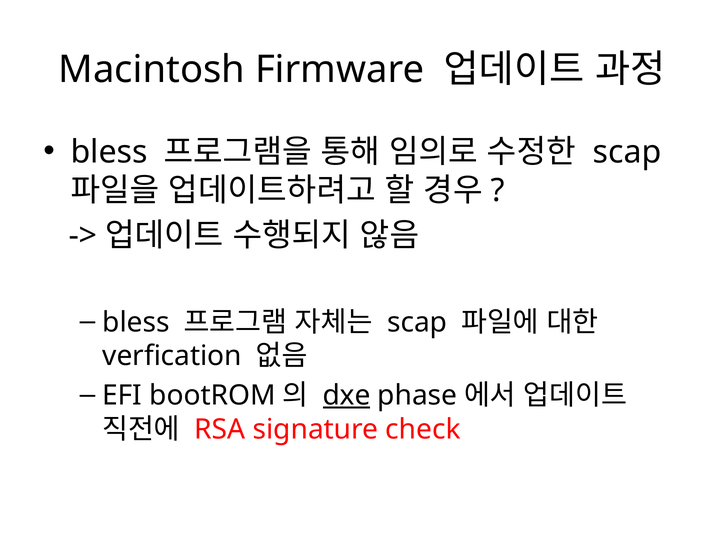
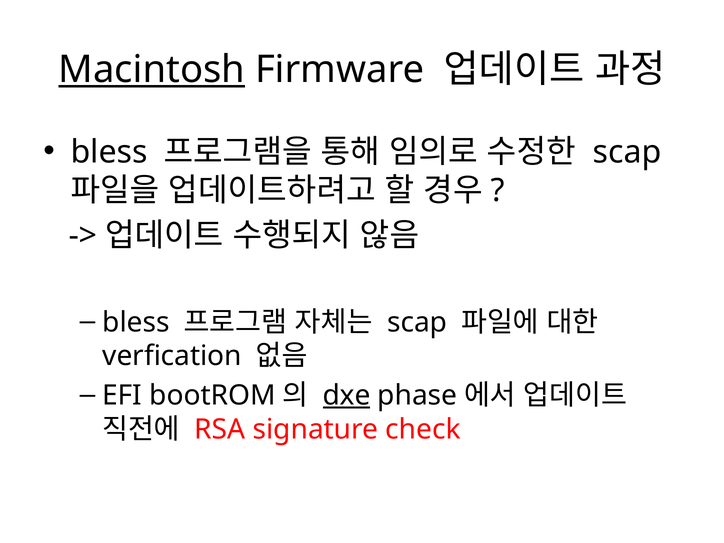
Macintosh underline: none -> present
